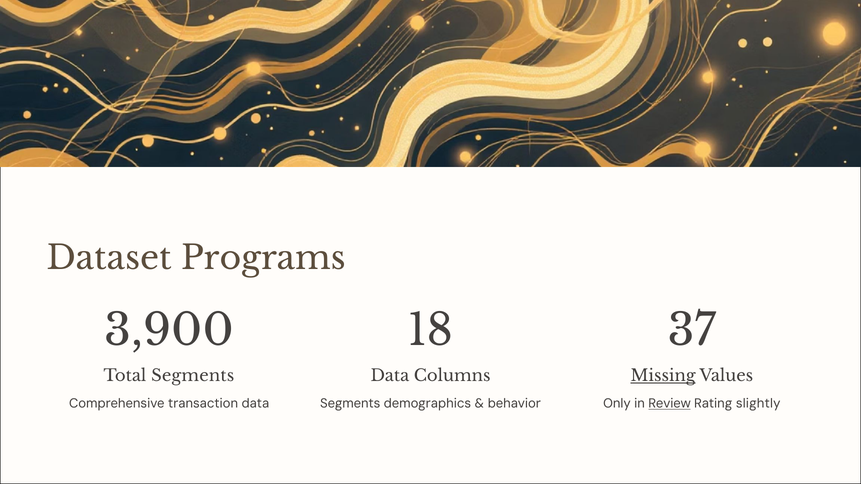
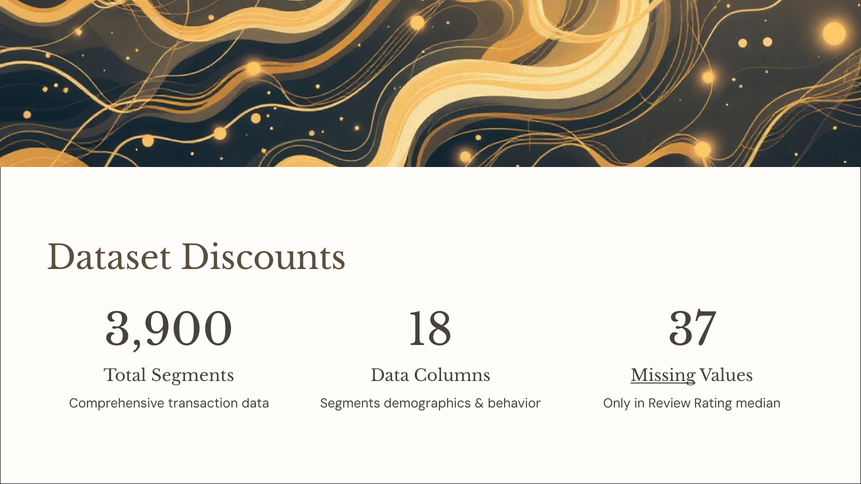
Programs: Programs -> Discounts
Review underline: present -> none
slightly: slightly -> median
